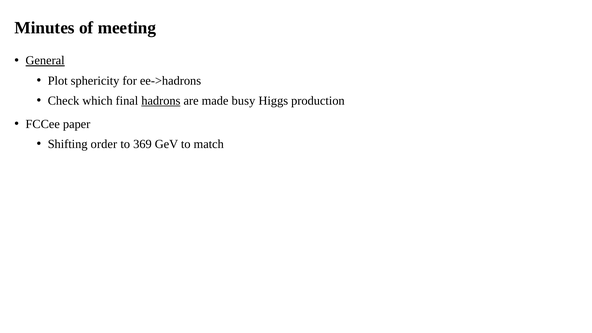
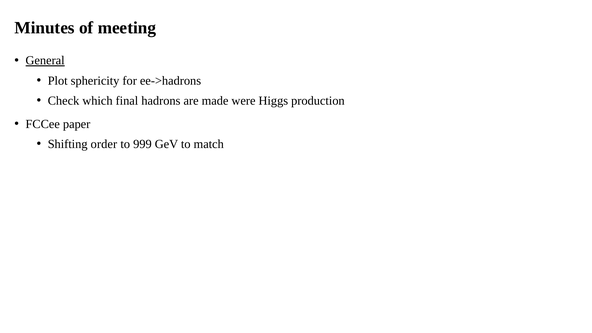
hadrons underline: present -> none
busy: busy -> were
369: 369 -> 999
